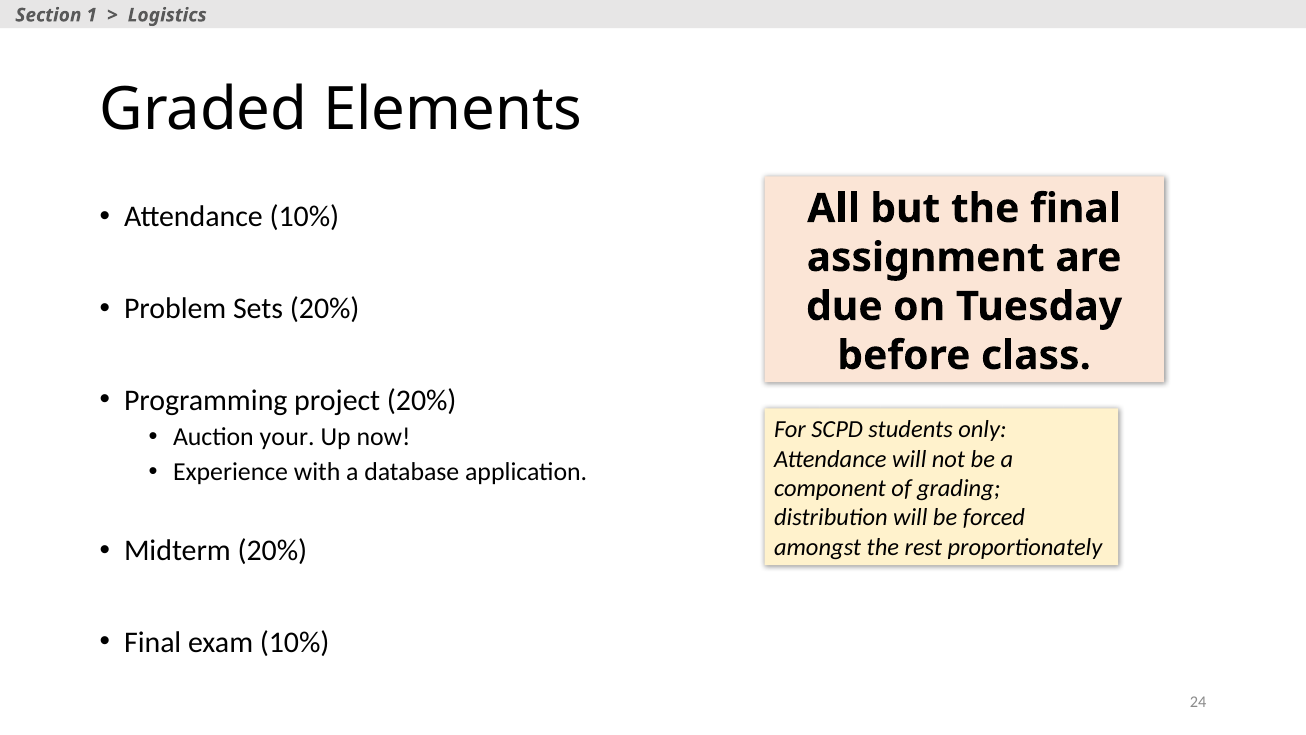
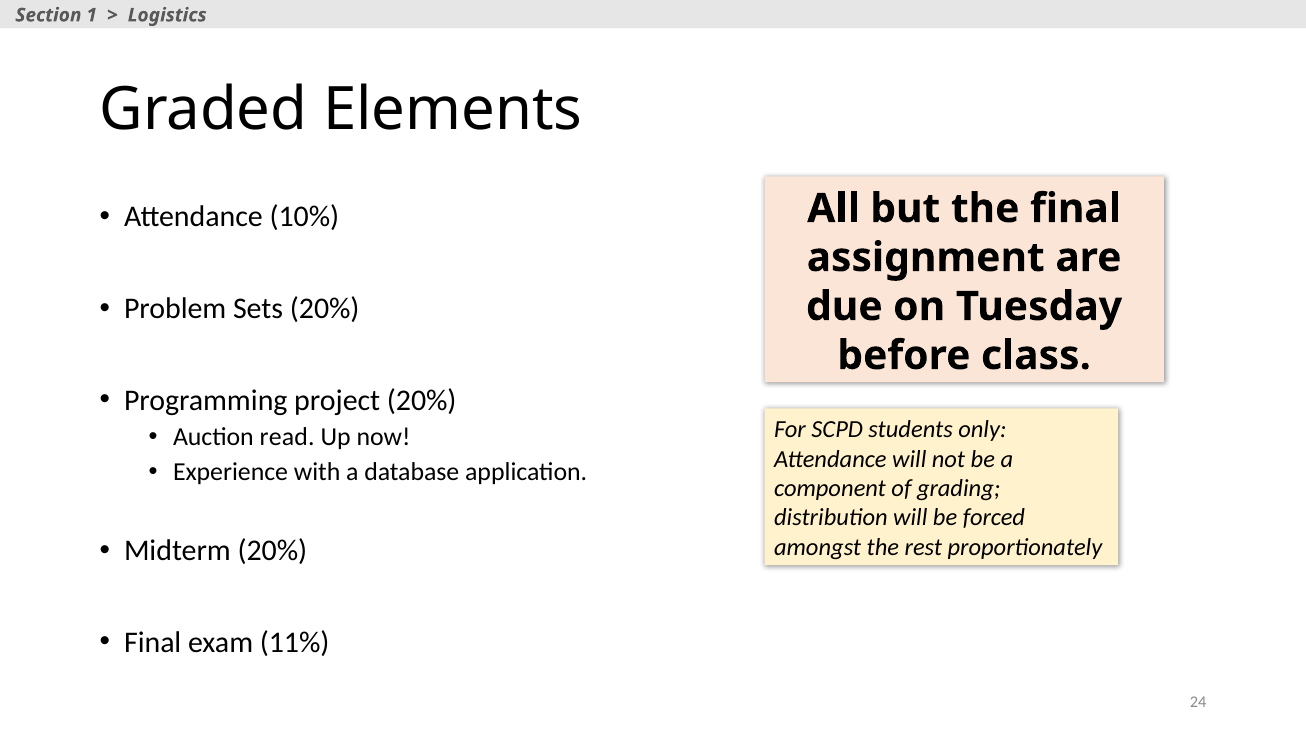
your: your -> read
exam 10%: 10% -> 11%
